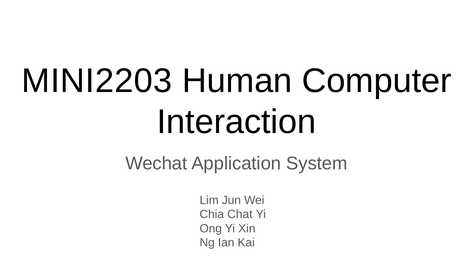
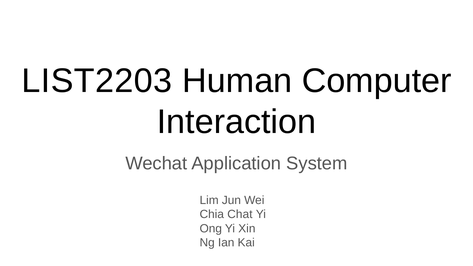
MINI2203: MINI2203 -> LIST2203
